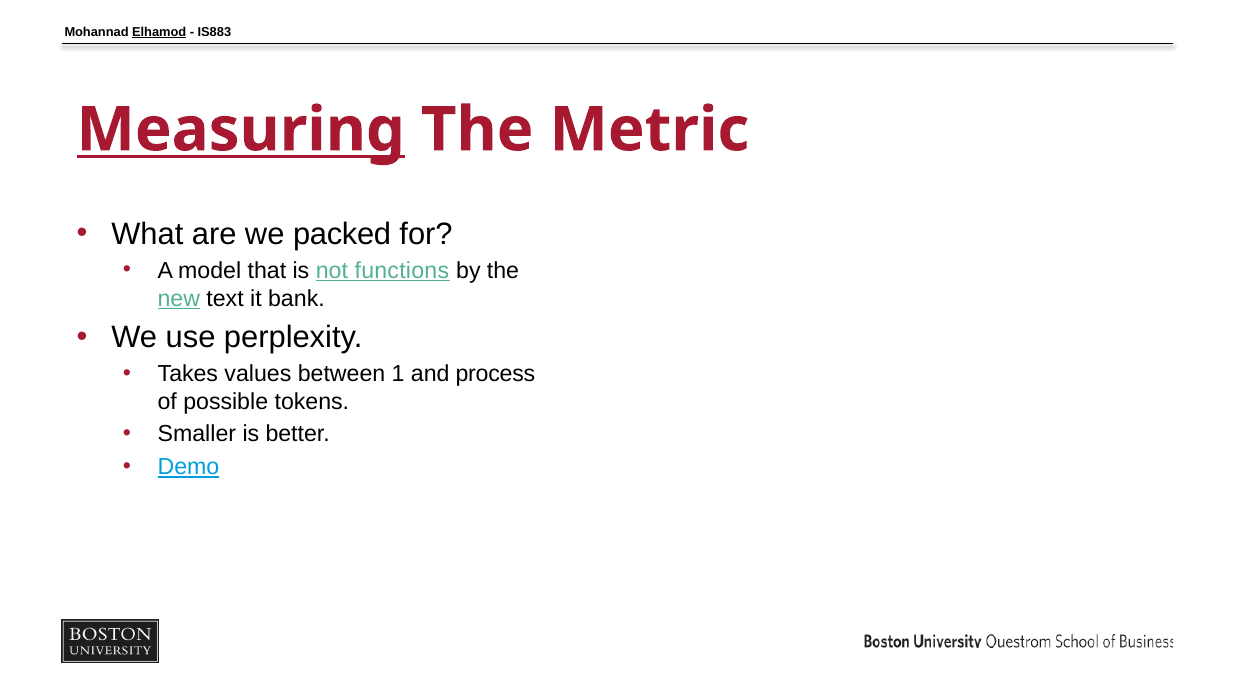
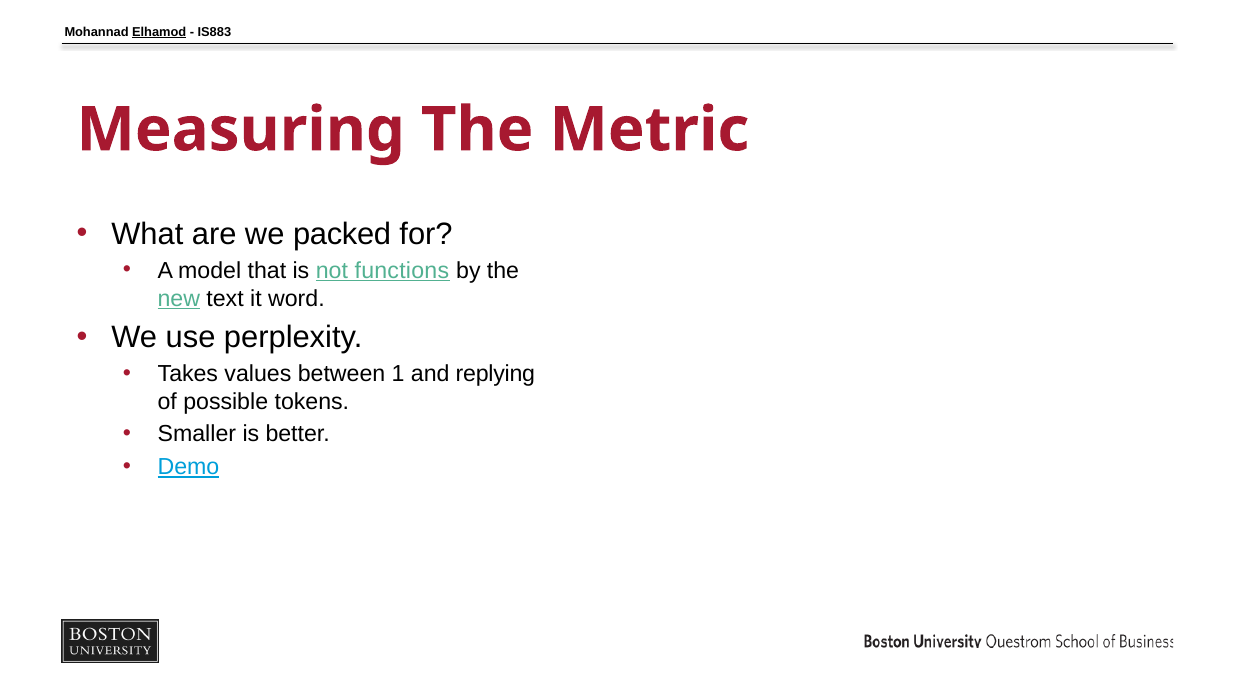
Measuring underline: present -> none
bank: bank -> word
process: process -> replying
